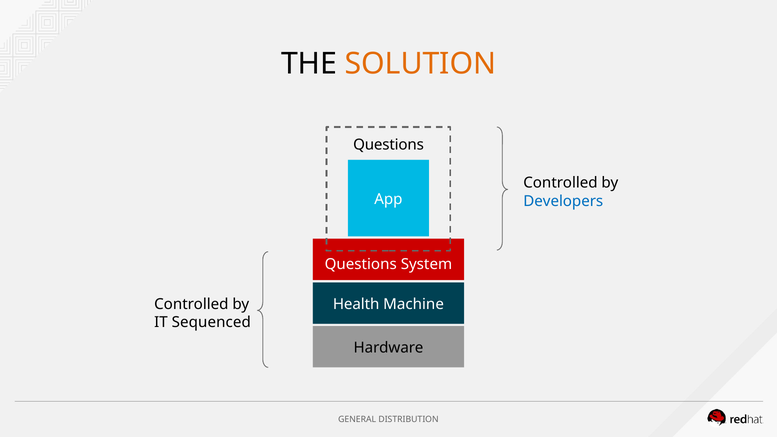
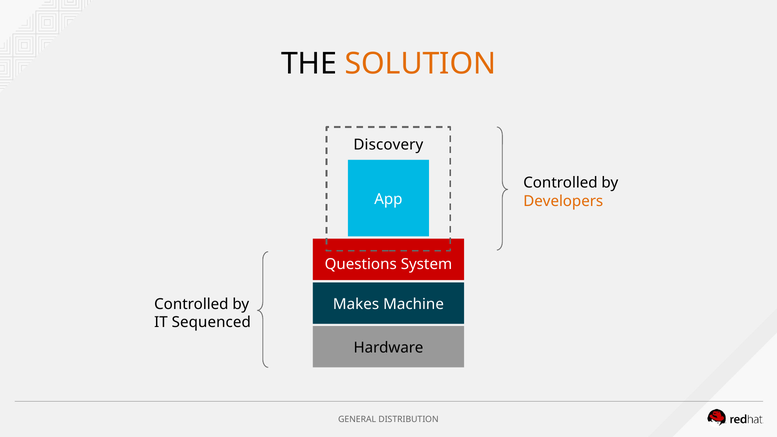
Questions at (389, 145): Questions -> Discovery
Developers colour: blue -> orange
Health: Health -> Makes
